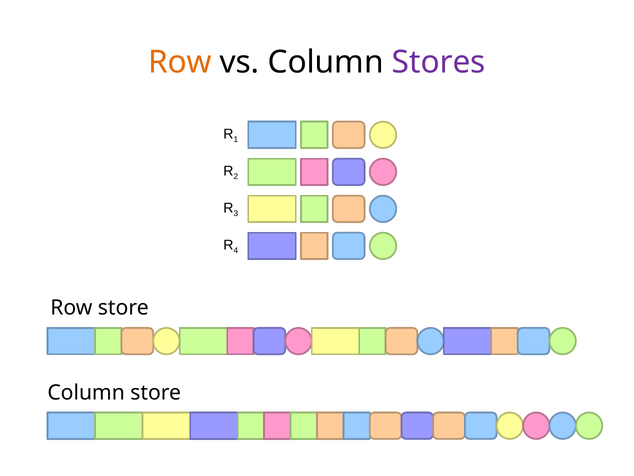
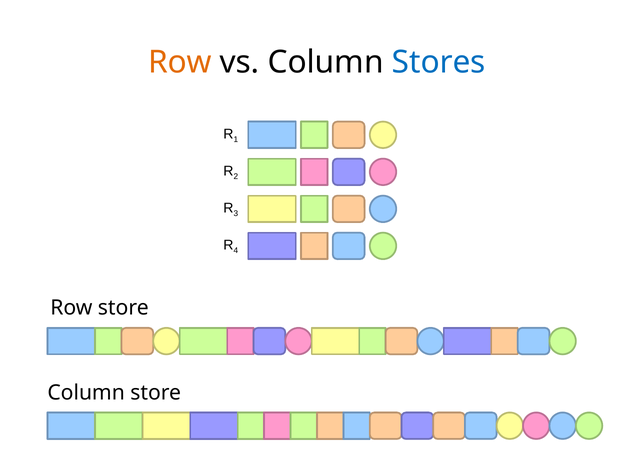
Stores colour: purple -> blue
